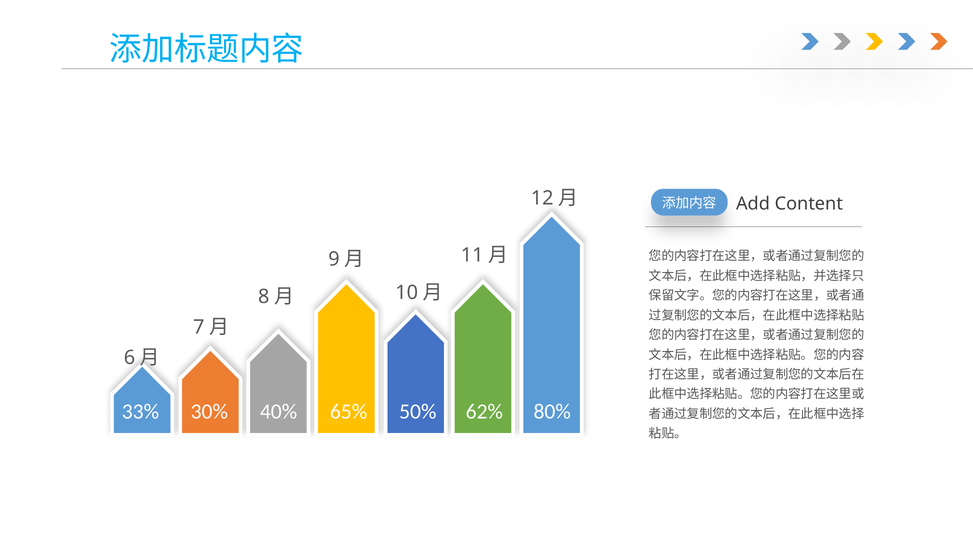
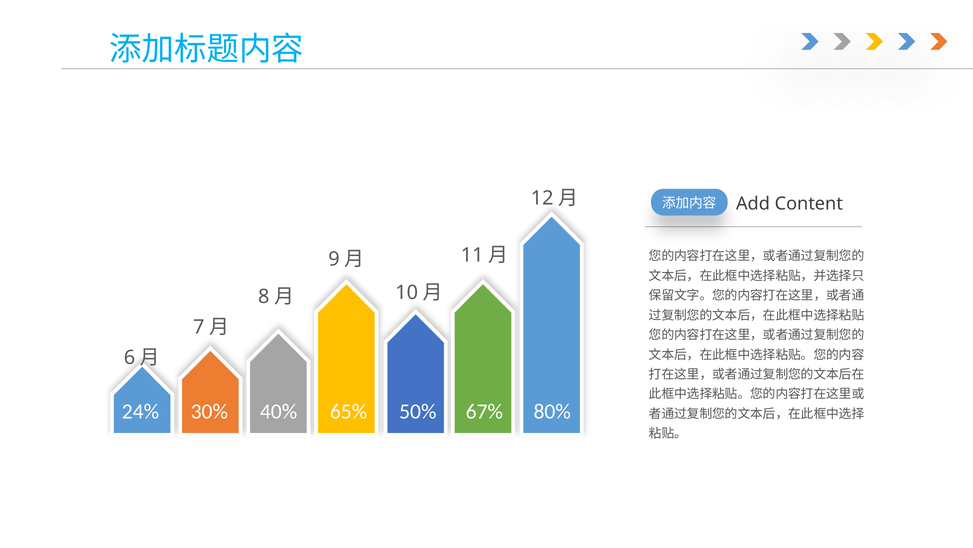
33%: 33% -> 24%
62%: 62% -> 67%
